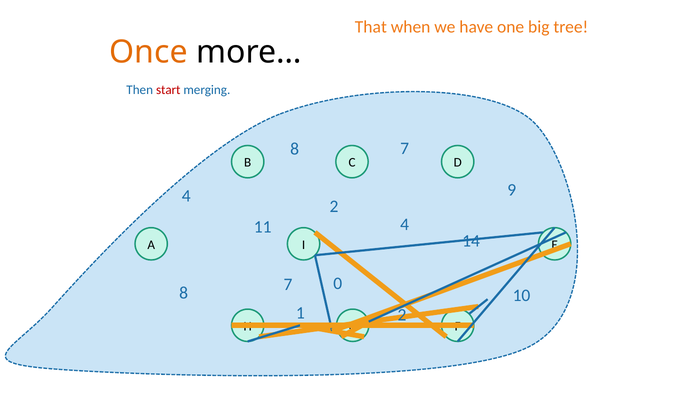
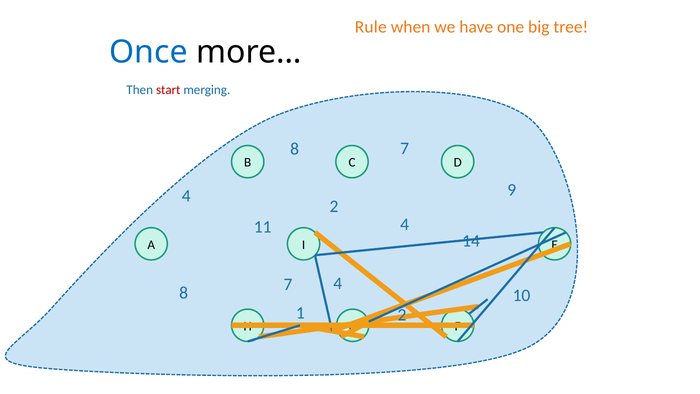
That: That -> Rule
Once colour: orange -> blue
7 0: 0 -> 4
